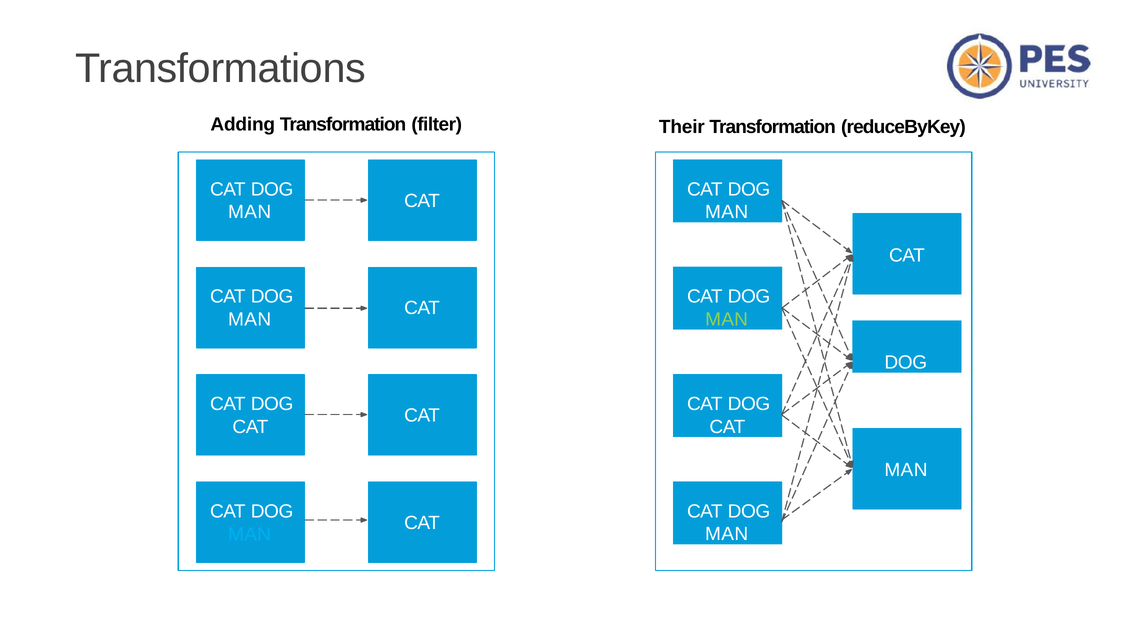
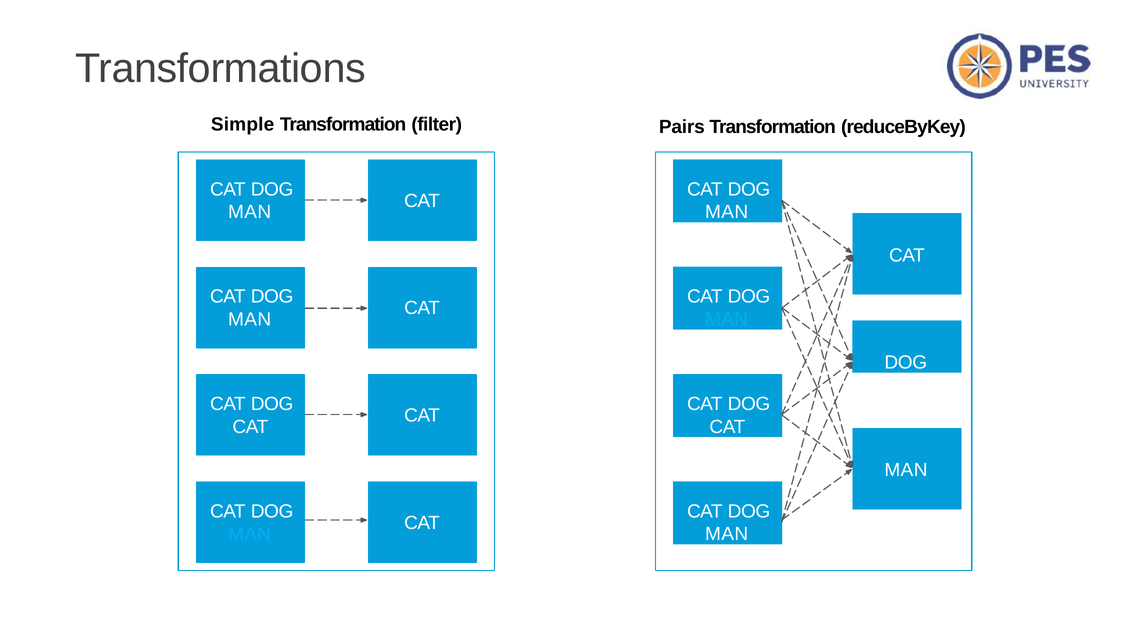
Adding: Adding -> Simple
Their: Their -> Pairs
MAN at (727, 320) colour: light green -> light blue
